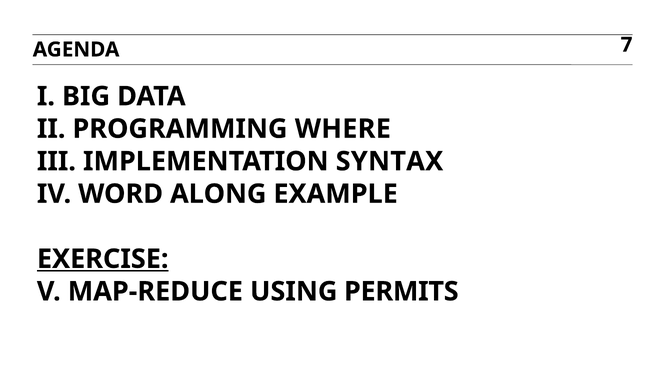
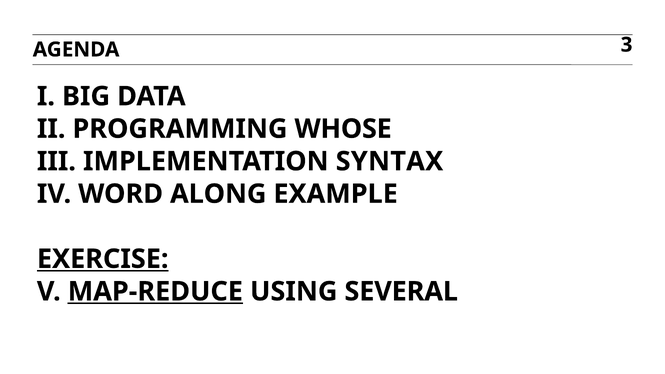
7: 7 -> 3
WHERE: WHERE -> WHOSE
MAP-REDUCE underline: none -> present
PERMITS: PERMITS -> SEVERAL
